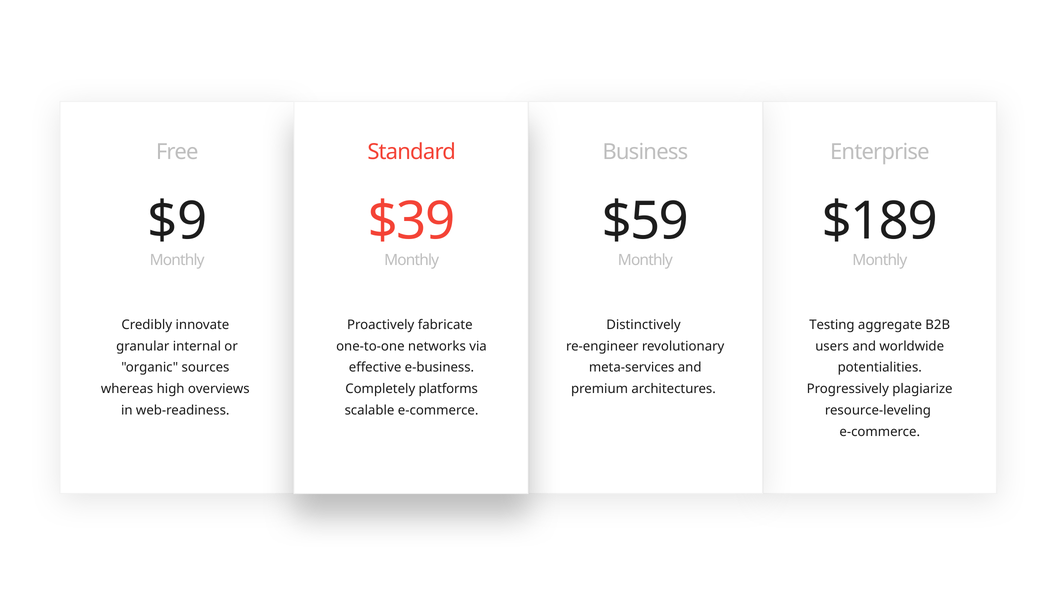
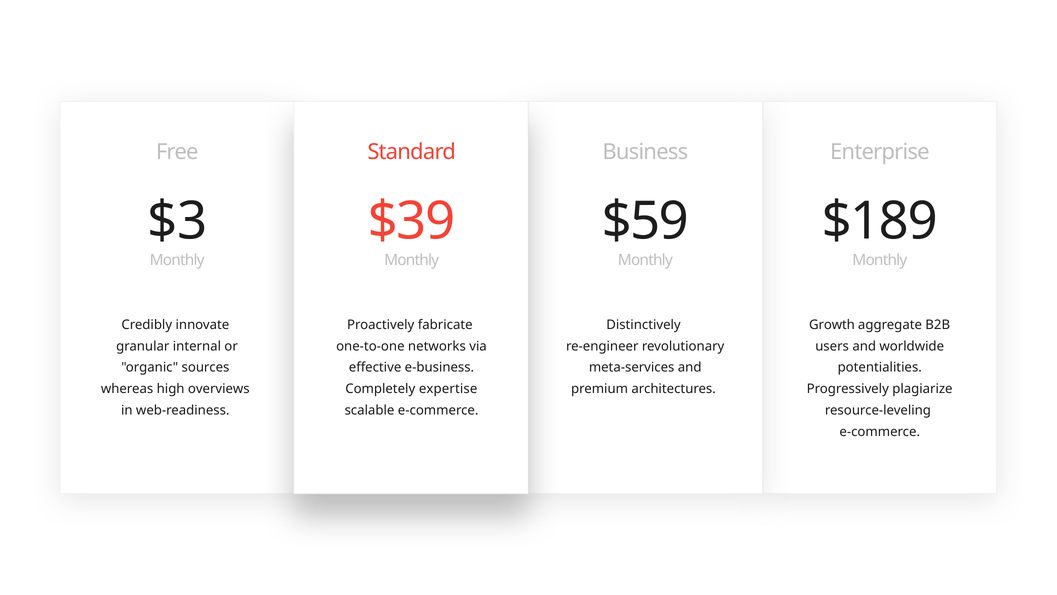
$9: $9 -> $3
Testing: Testing -> Growth
platforms: platforms -> expertise
